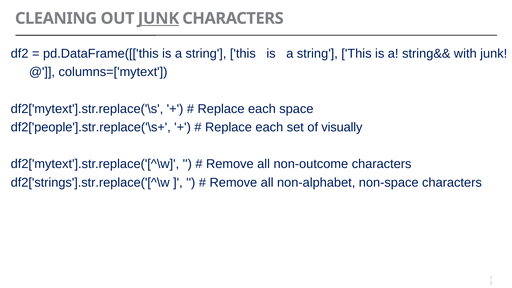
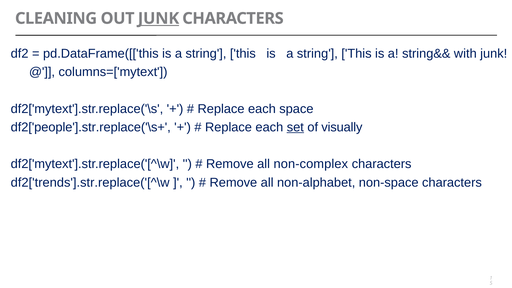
set underline: none -> present
non-outcome: non-outcome -> non-complex
df2['strings'].str.replace('[^\w: df2['strings'].str.replace('[^\w -> df2['trends'].str.replace('[^\w
